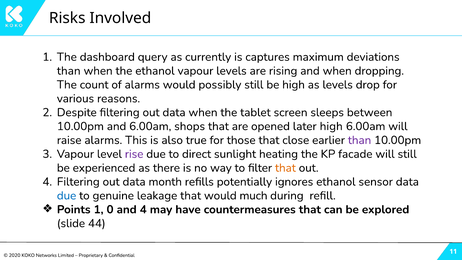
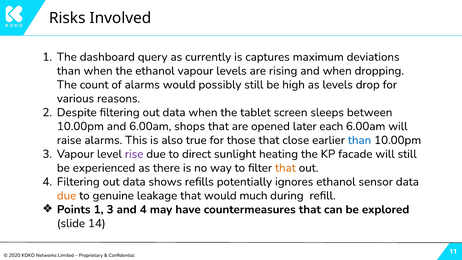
later high: high -> each
than at (360, 140) colour: purple -> blue
month: month -> shows
due at (67, 196) colour: blue -> orange
1 0: 0 -> 3
44: 44 -> 14
